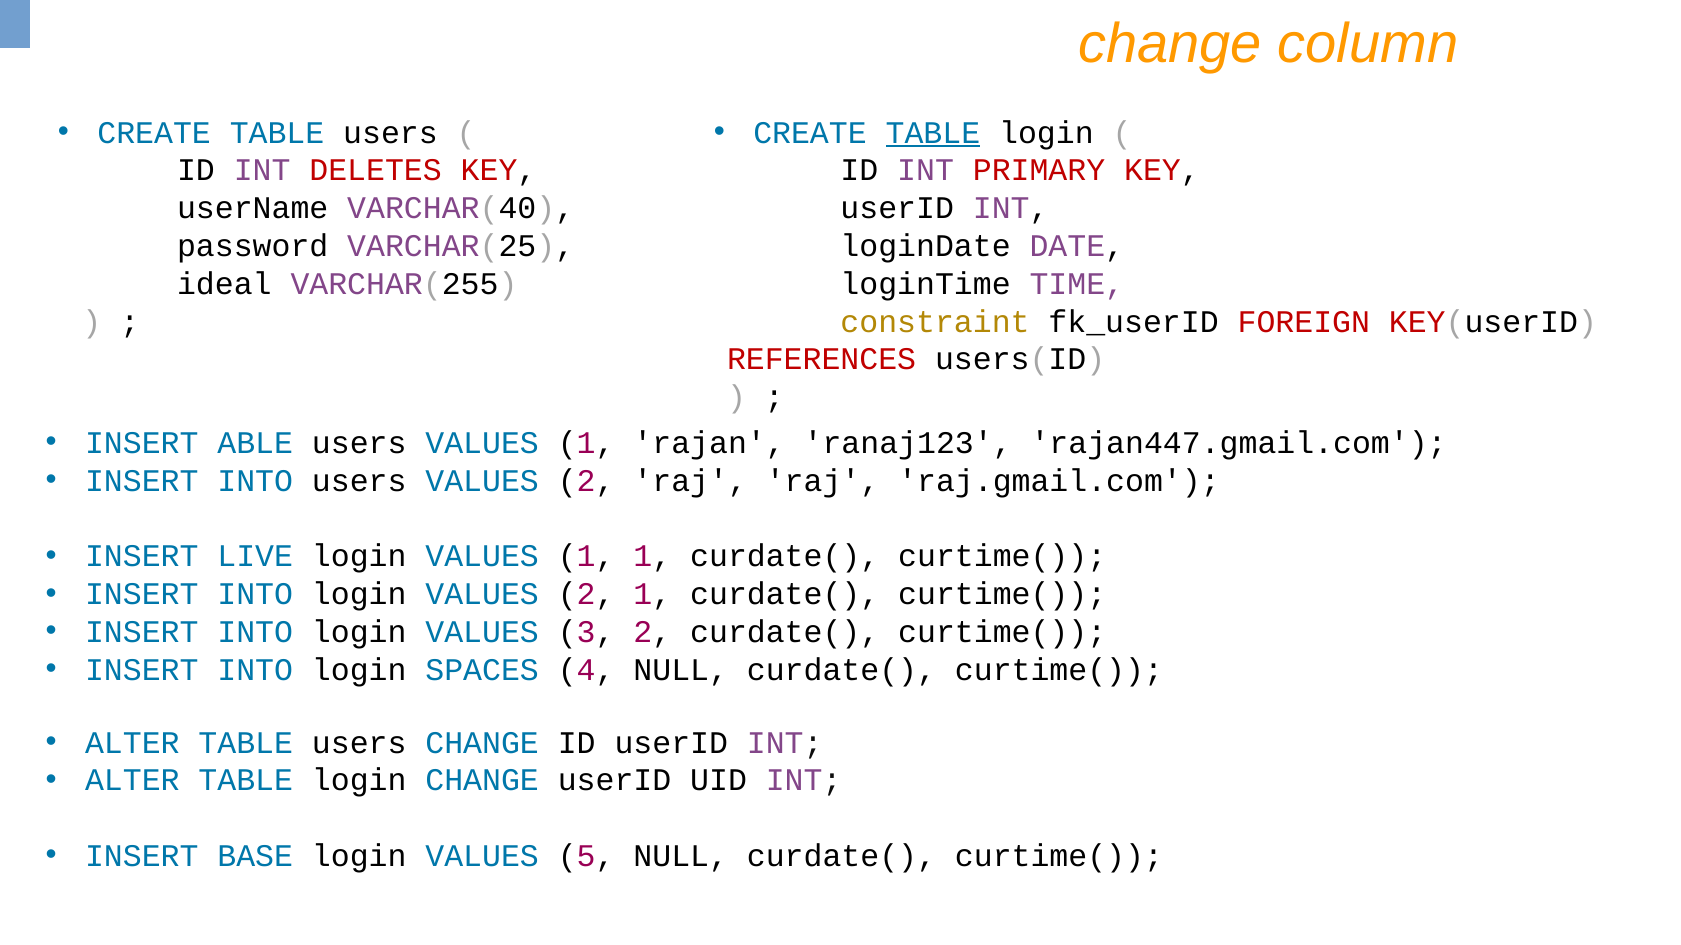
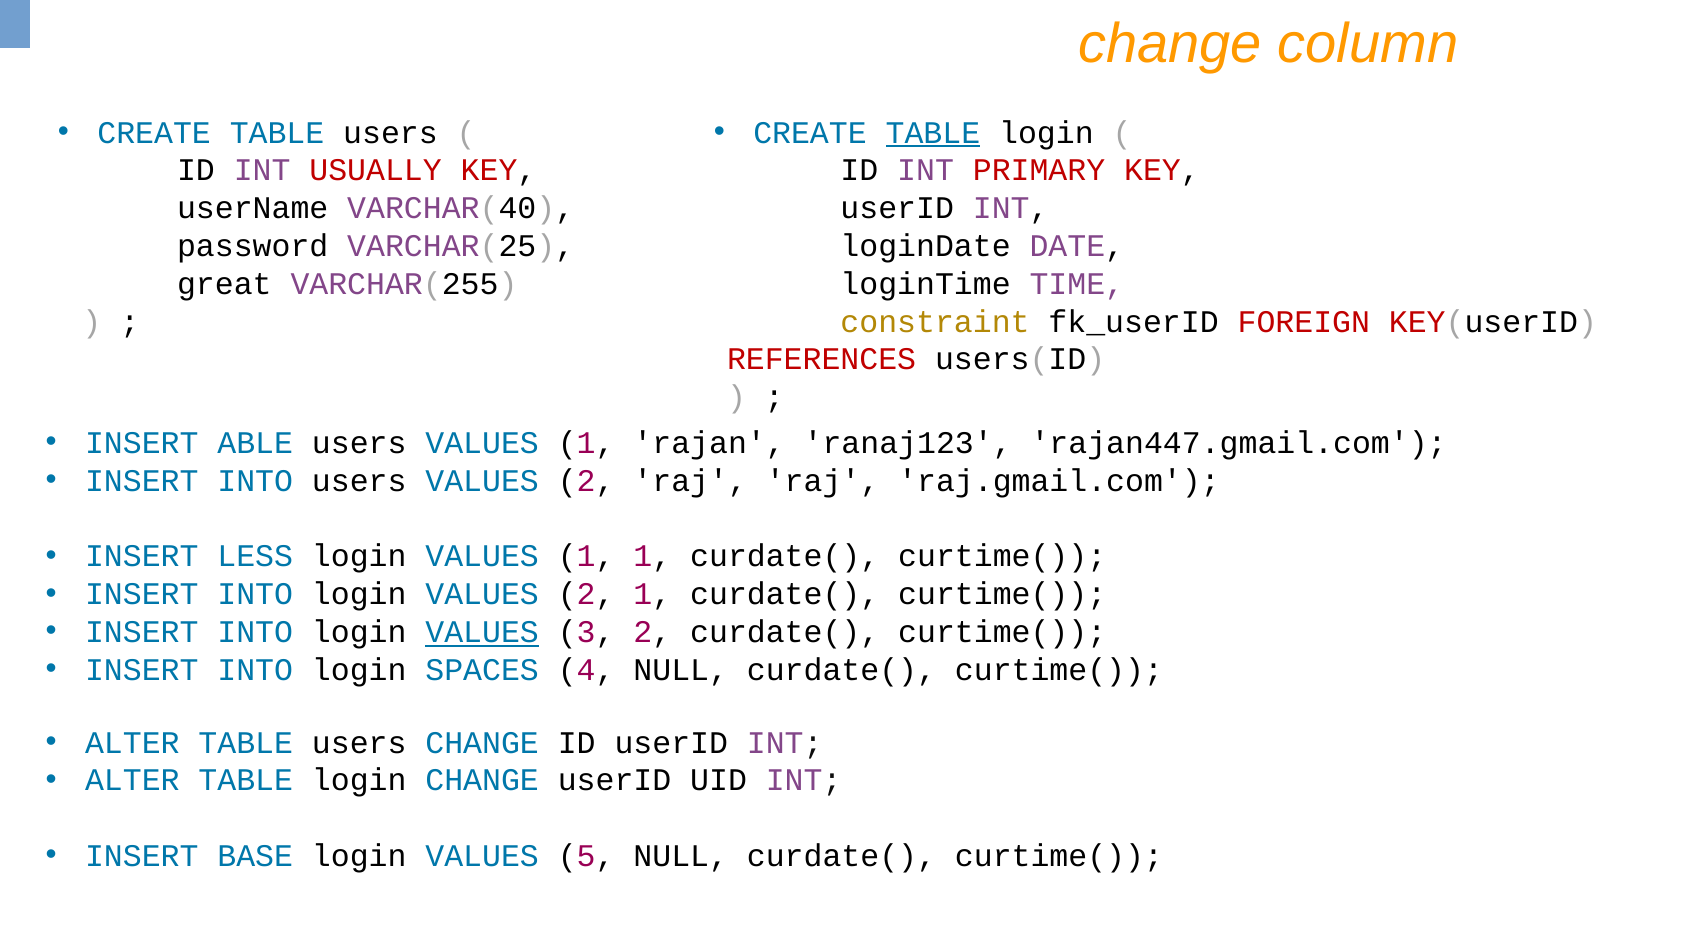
DELETES: DELETES -> USUALLY
ideal: ideal -> great
LIVE: LIVE -> LESS
VALUES at (482, 633) underline: none -> present
